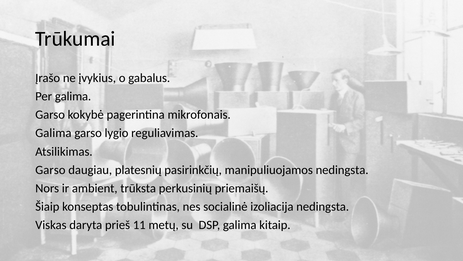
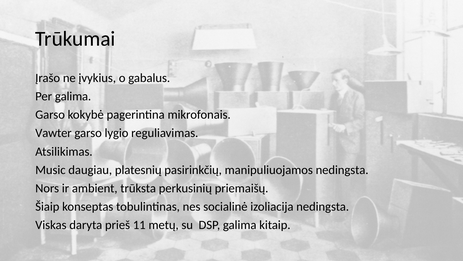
Galima at (53, 133): Galima -> Vawter
Garso at (50, 170): Garso -> Music
